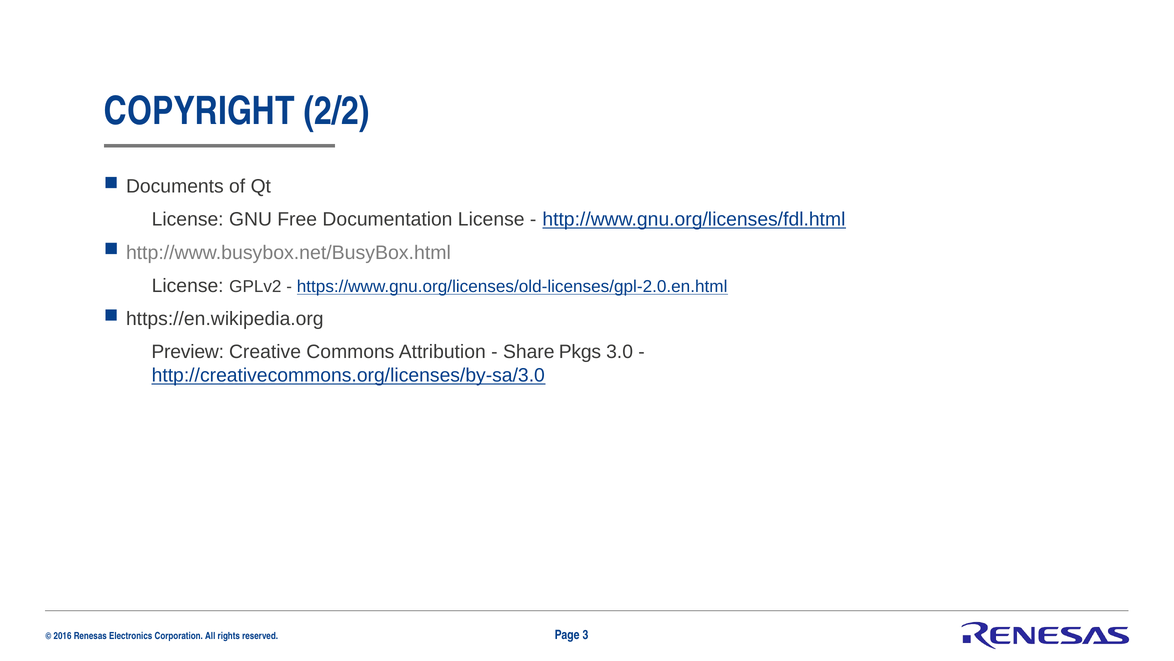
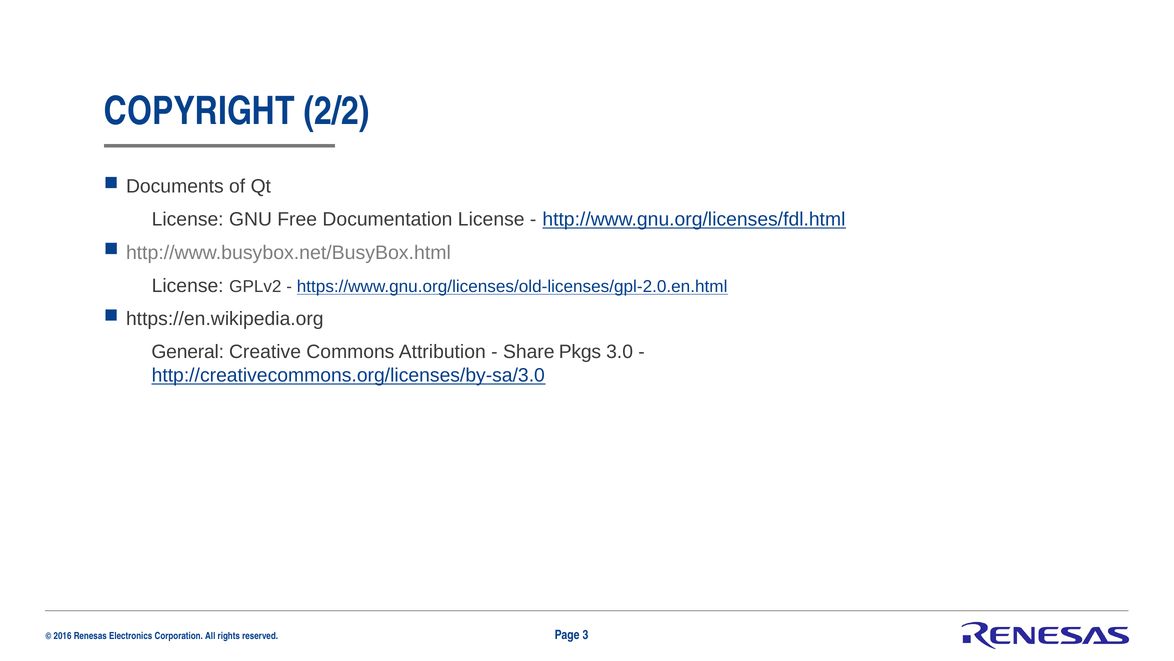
Preview: Preview -> General
